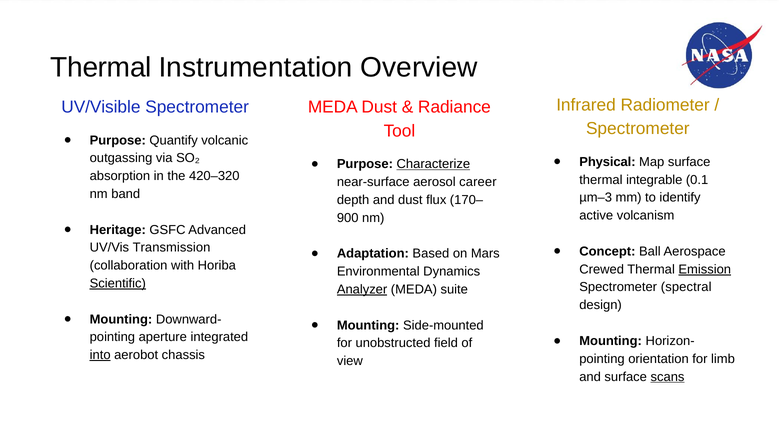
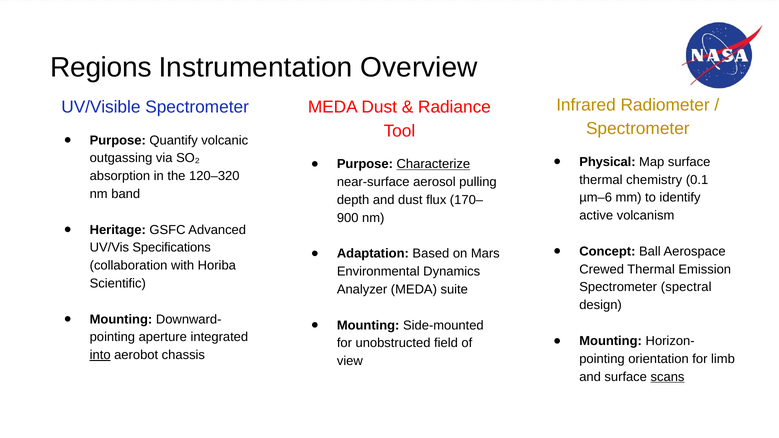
Thermal at (101, 68): Thermal -> Regions
420–320: 420–320 -> 120–320
integrable: integrable -> chemistry
career: career -> pulling
µm–3: µm–3 -> µm–6
Transmission: Transmission -> Specifications
Emission underline: present -> none
Scientific underline: present -> none
Analyzer underline: present -> none
